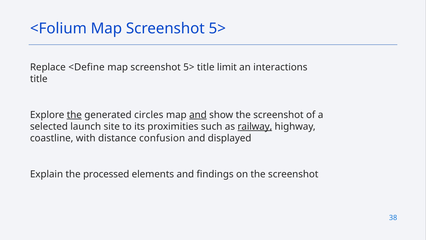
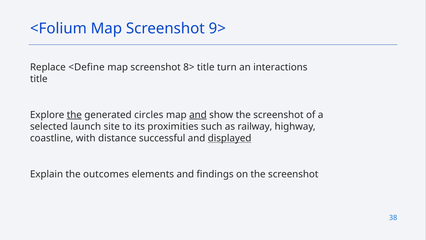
<Folium Map Screenshot 5>: 5> -> 9>
5> at (189, 67): 5> -> 8>
limit: limit -> turn
railway underline: present -> none
confusion: confusion -> successful
displayed underline: none -> present
processed: processed -> outcomes
